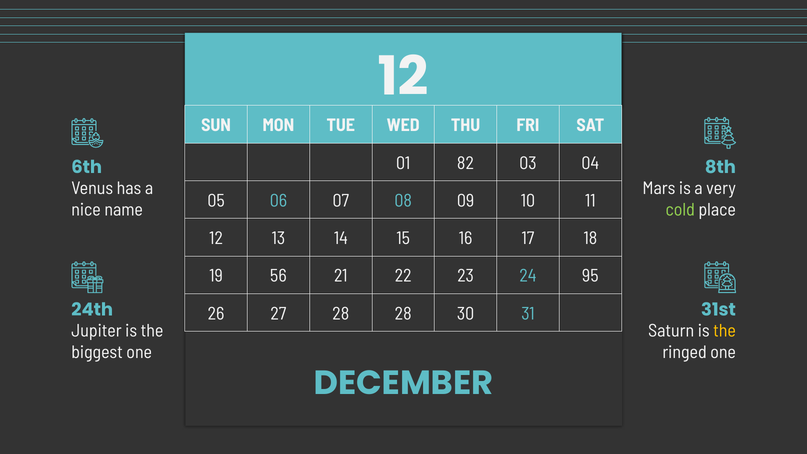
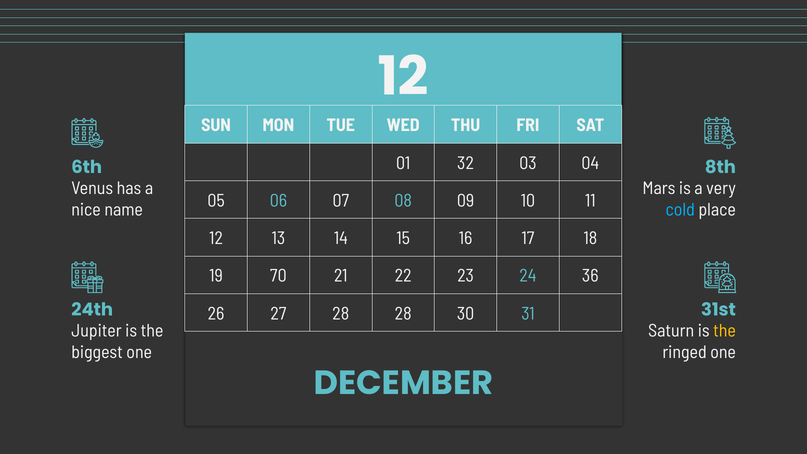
82: 82 -> 32
cold colour: light green -> light blue
56: 56 -> 70
95: 95 -> 36
